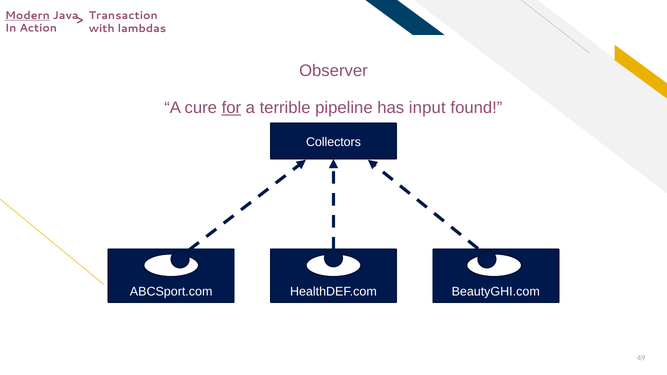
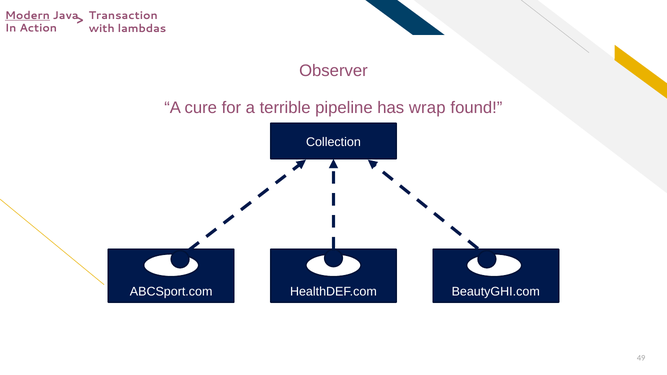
for underline: present -> none
input: input -> wrap
Collectors: Collectors -> Collection
